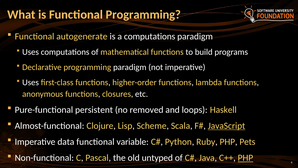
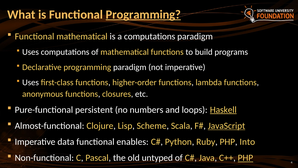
Programming at (143, 14) underline: none -> present
Functional autogenerate: autogenerate -> mathematical
removed: removed -> numbers
Haskell underline: none -> present
variable: variable -> enables
Pets: Pets -> Into
